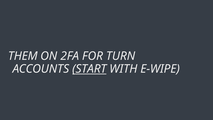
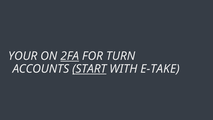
THEM: THEM -> YOUR
2FA underline: none -> present
E-WIPE: E-WIPE -> E-TAKE
